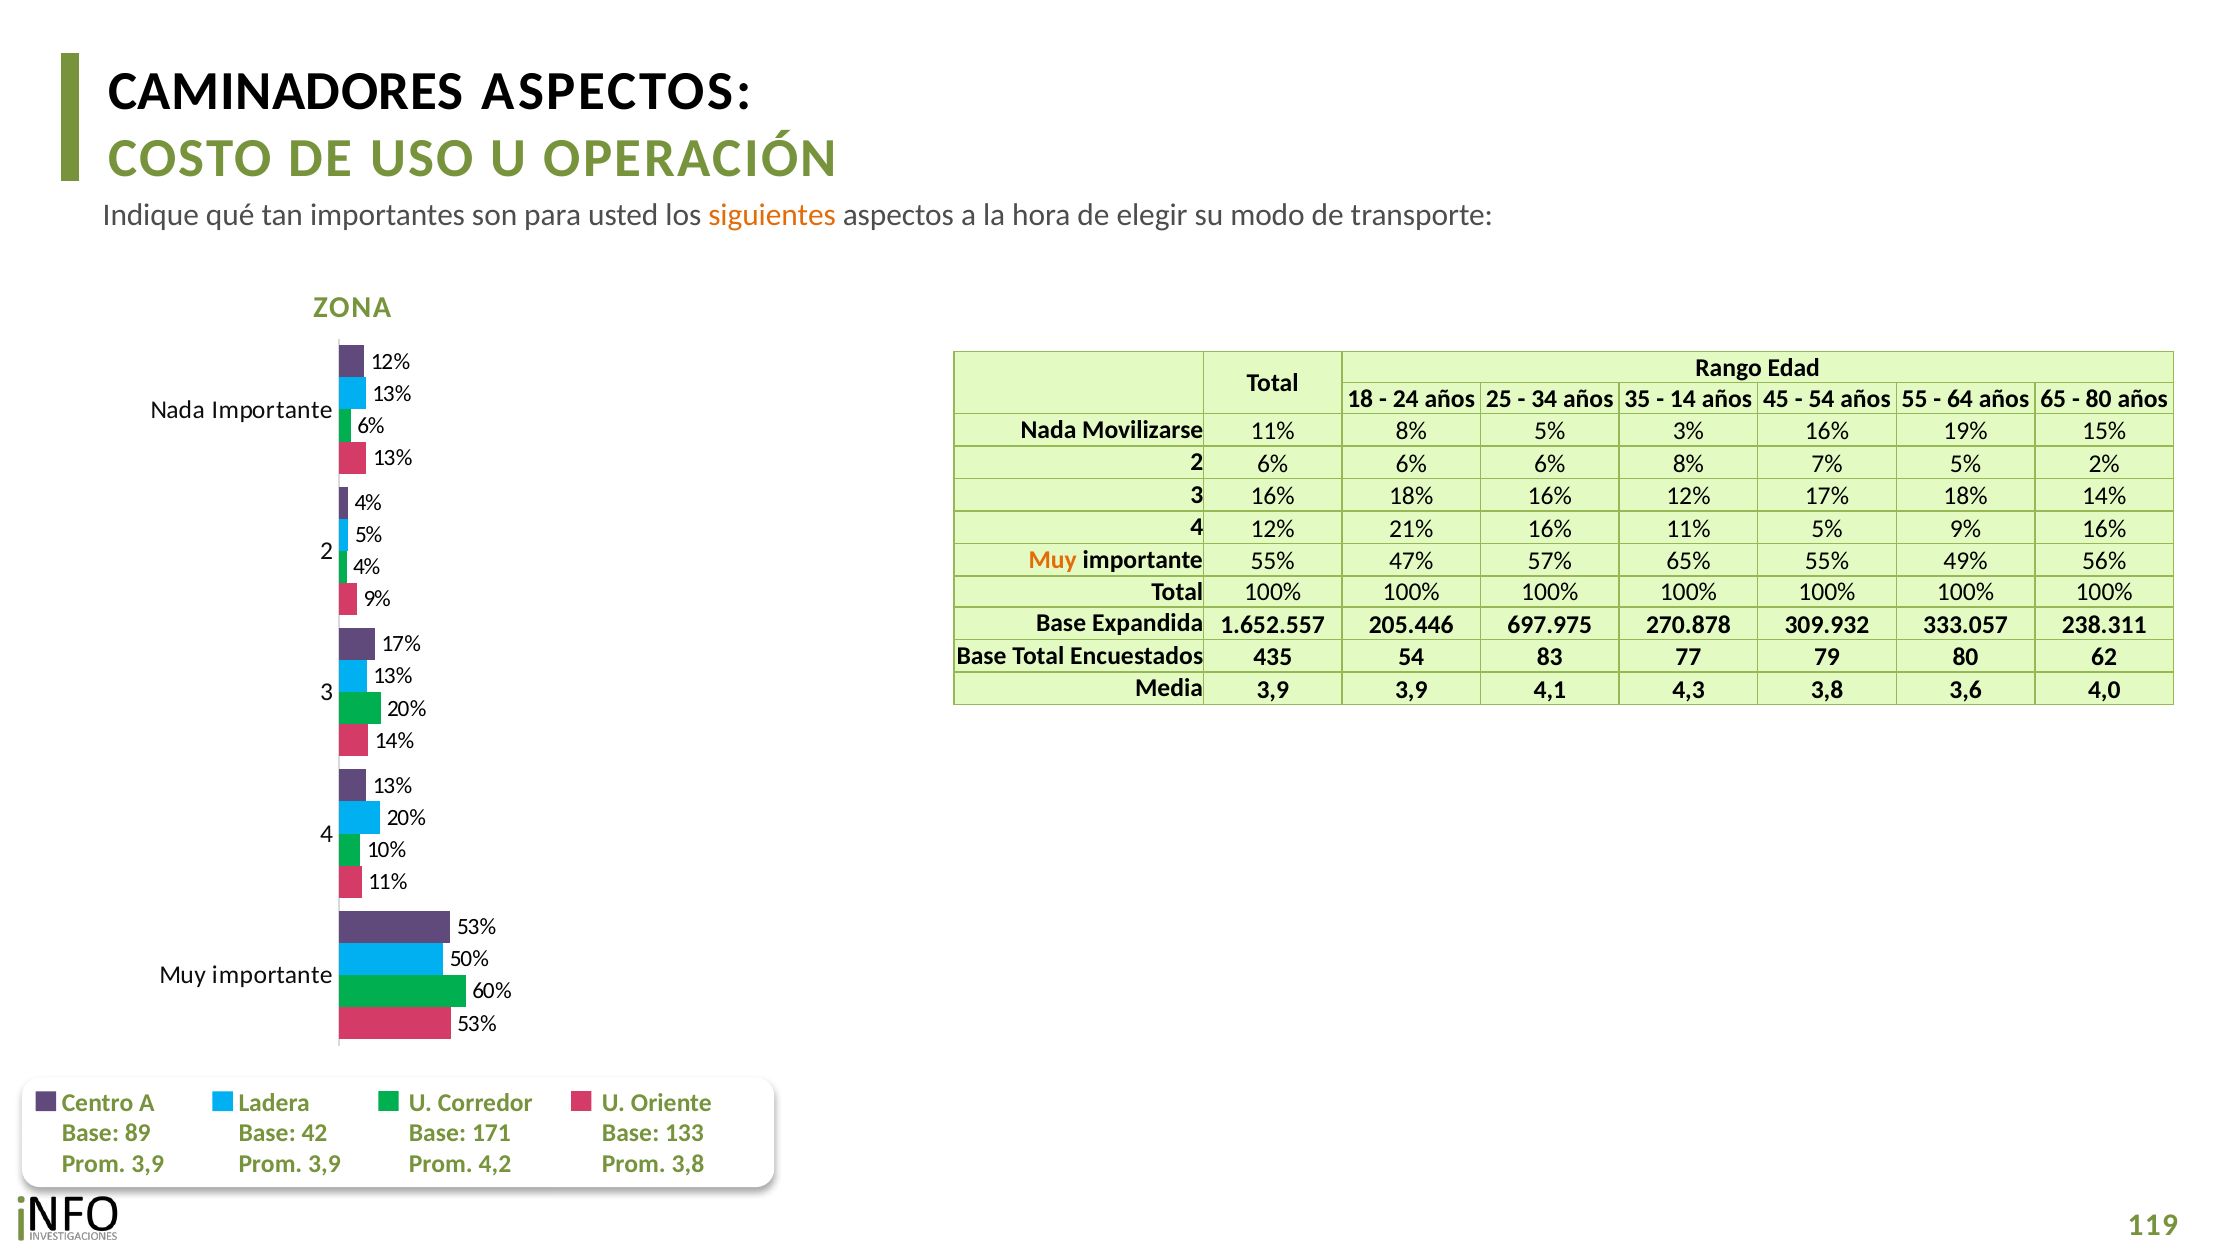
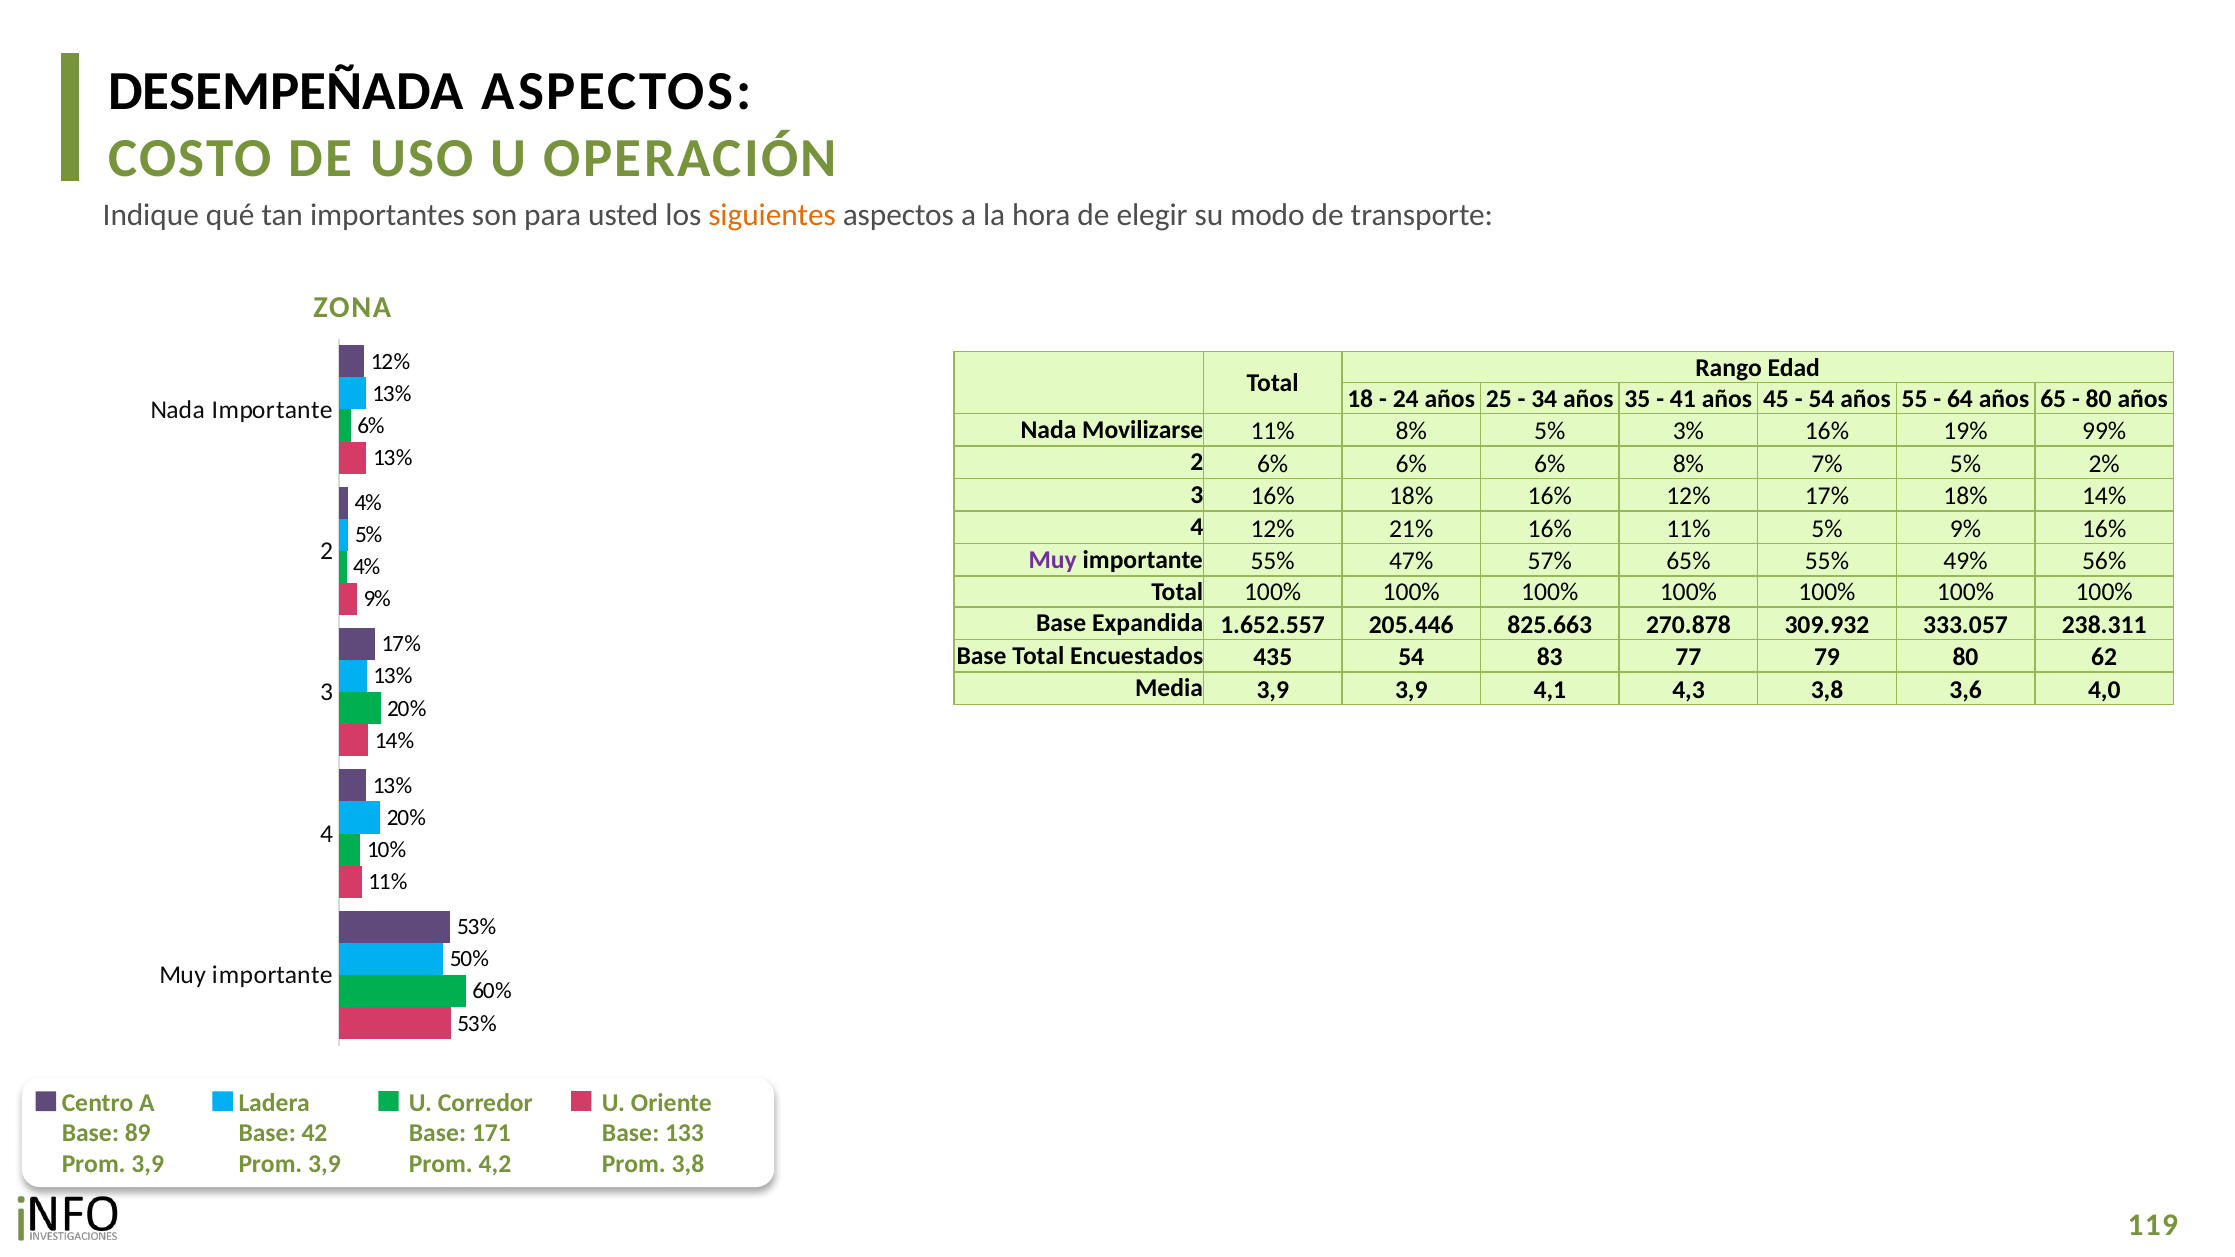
CAMINADORES: CAMINADORES -> DESEMPEÑADA
14: 14 -> 41
15%: 15% -> 99%
Muy at (1053, 560) colour: orange -> purple
697.975: 697.975 -> 825.663
